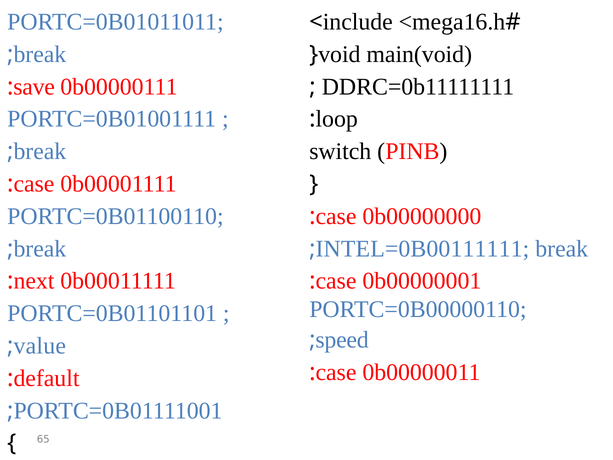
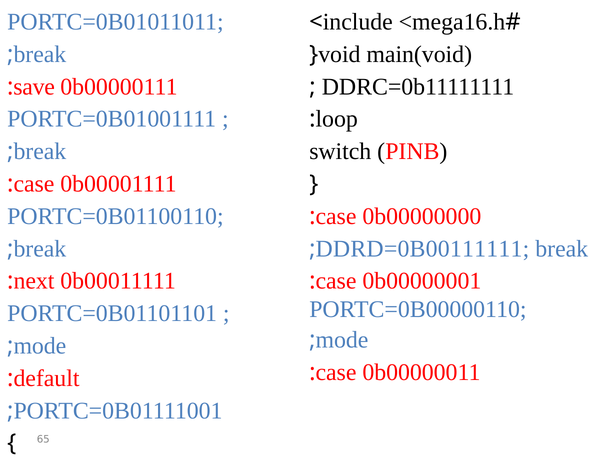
INTEL=0B00111111: INTEL=0B00111111 -> DDRD=0B00111111
speed at (342, 340): speed -> mode
value at (40, 346): value -> mode
